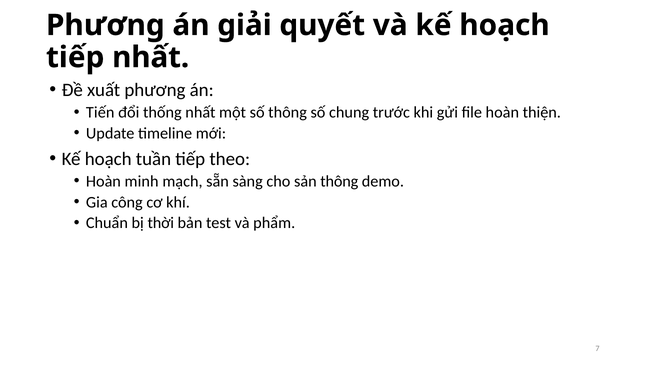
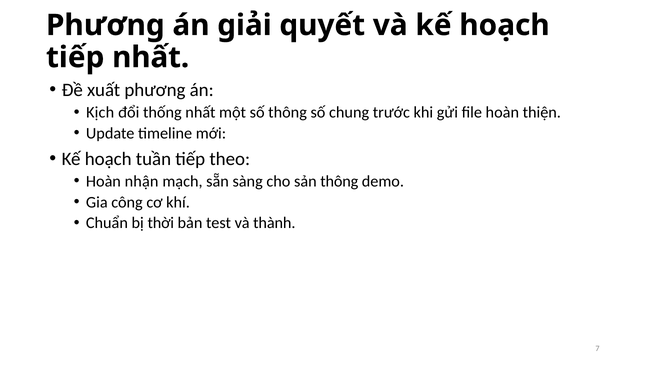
Tiến: Tiến -> Kịch
minh: minh -> nhận
phẩm: phẩm -> thành
